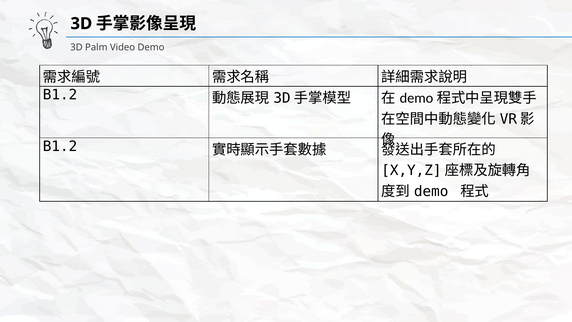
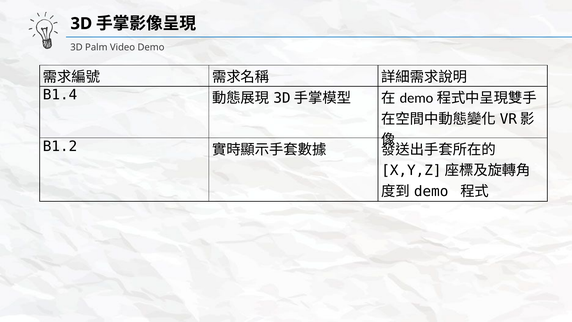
B1.2 at (60, 95): B1.2 -> B1.4
